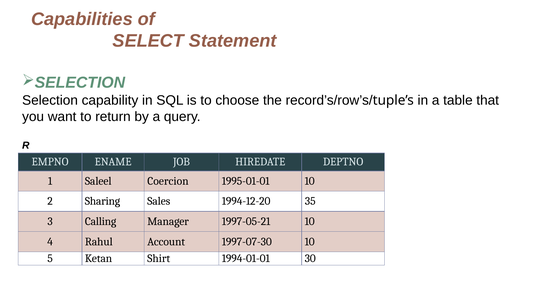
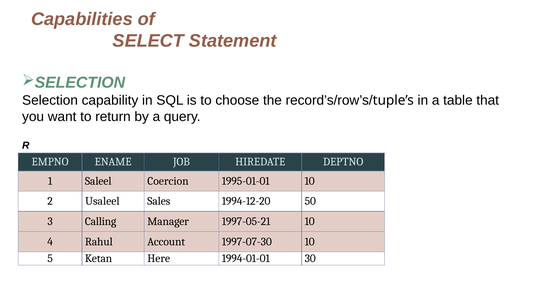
Sharing: Sharing -> Usaleel
35: 35 -> 50
Shirt: Shirt -> Here
